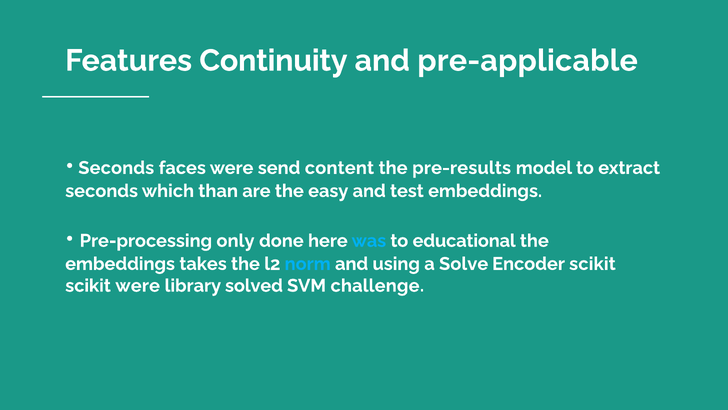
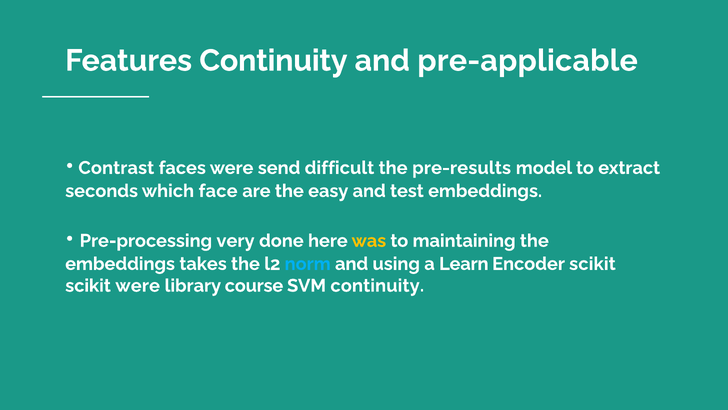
Seconds at (116, 168): Seconds -> Contrast
content: content -> difficult
than: than -> face
only: only -> very
was colour: light blue -> yellow
educational: educational -> maintaining
Solve: Solve -> Learn
solved: solved -> course
SVM challenge: challenge -> continuity
